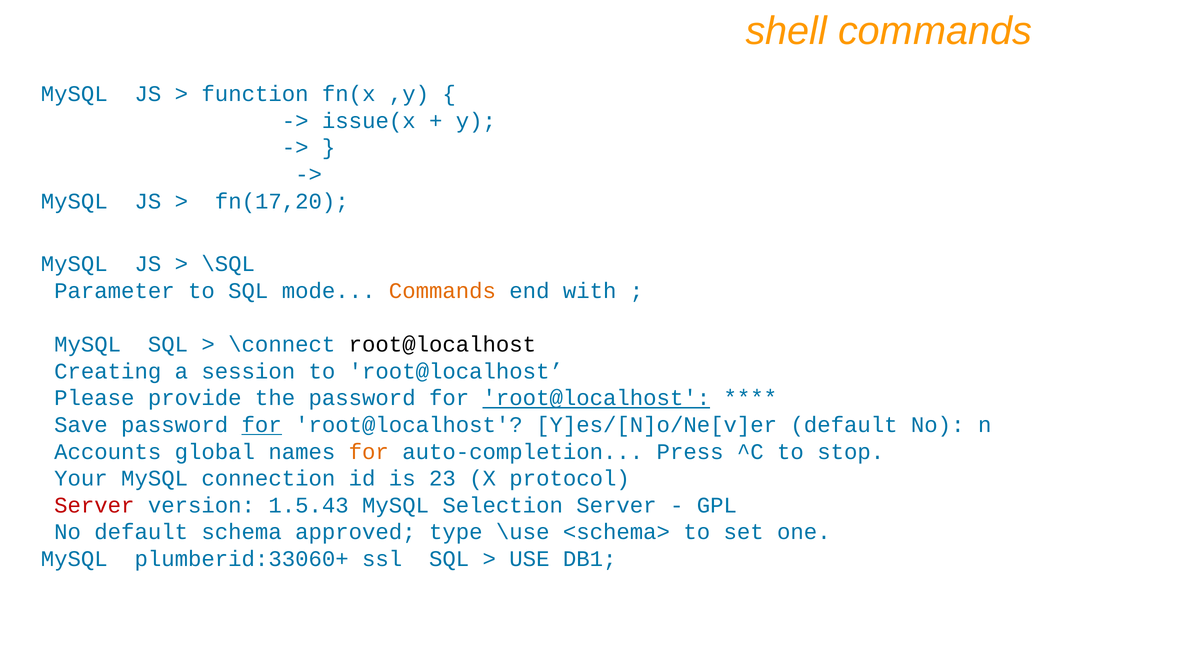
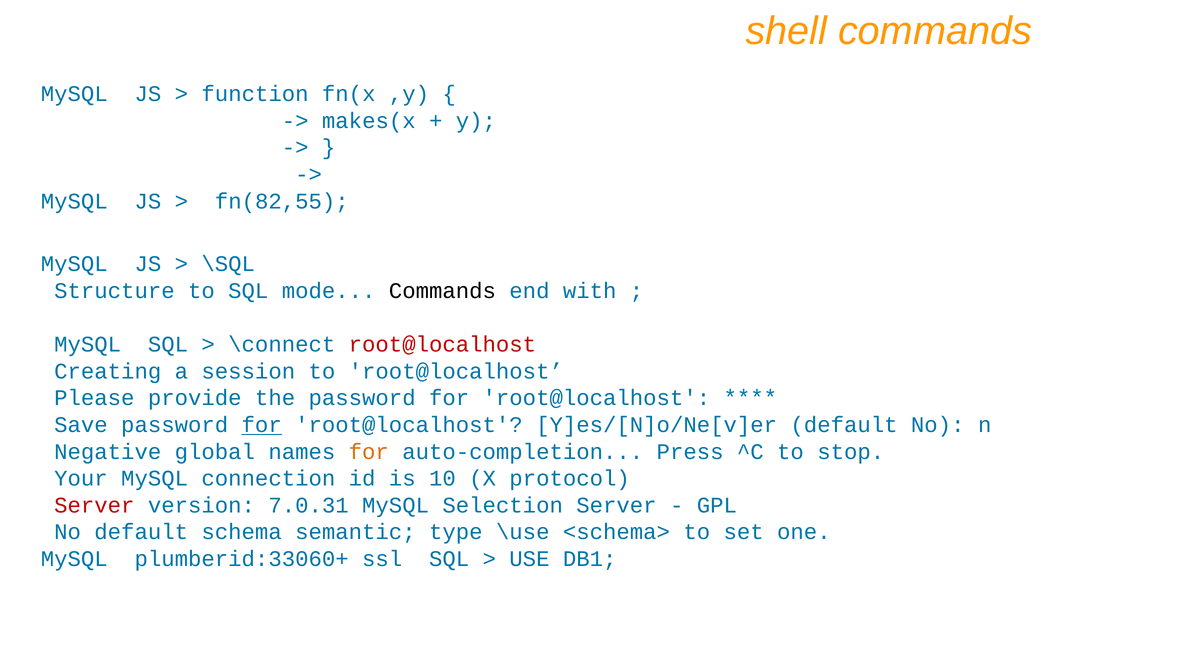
issue(x: issue(x -> makes(x
fn(17,20: fn(17,20 -> fn(82,55
Parameter: Parameter -> Structure
Commands at (442, 291) colour: orange -> black
root@localhost at (442, 344) colour: black -> red
root@localhost at (596, 398) underline: present -> none
Accounts: Accounts -> Negative
23: 23 -> 10
1.5.43: 1.5.43 -> 7.0.31
approved: approved -> semantic
